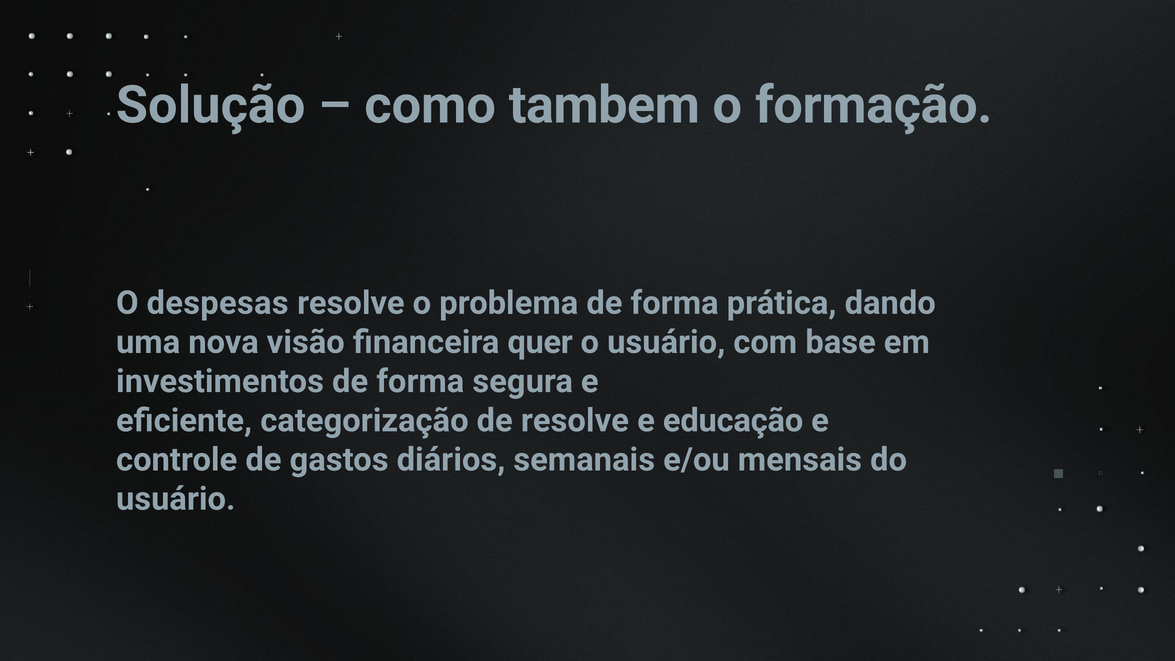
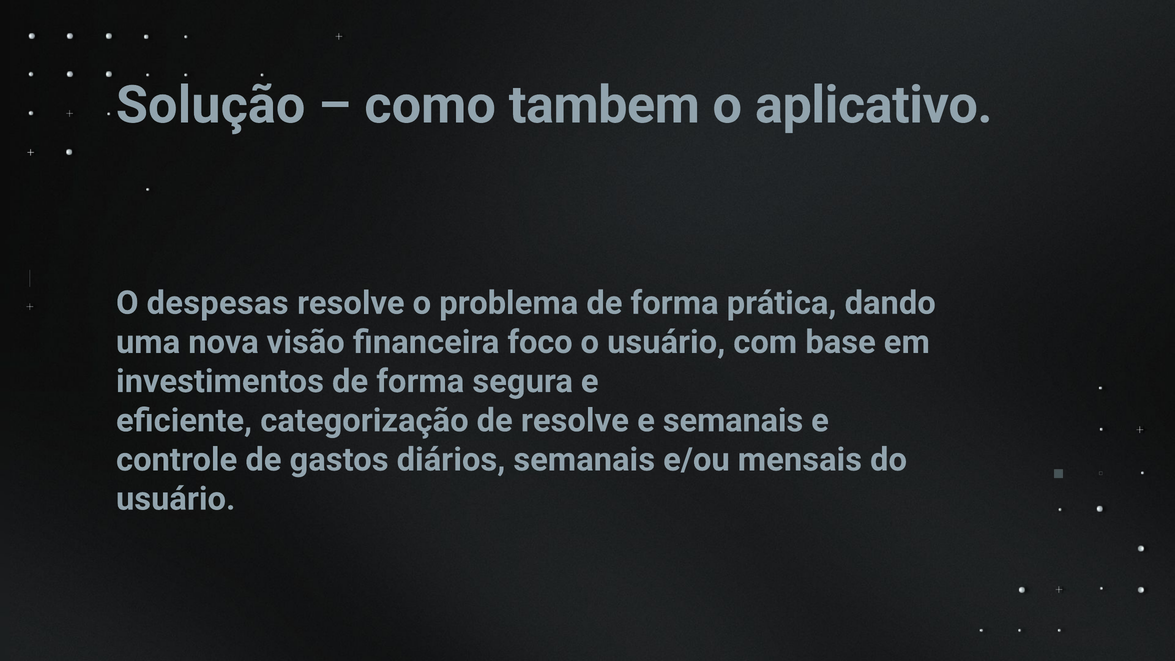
formação: formação -> aplicativo
quer: quer -> foco
e educação: educação -> semanais
